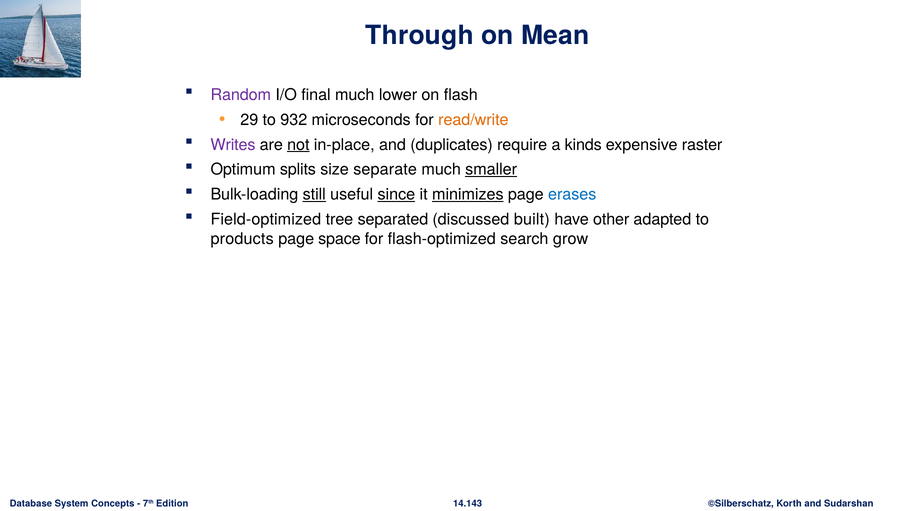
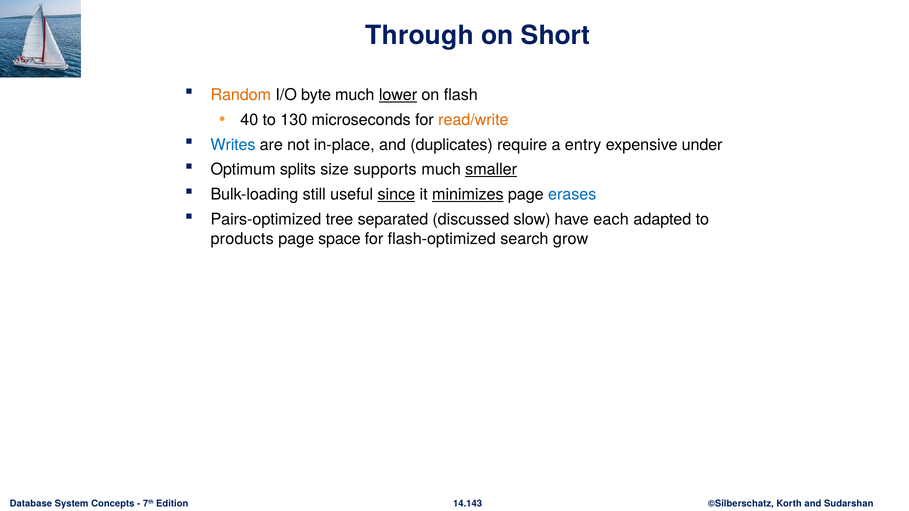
Mean: Mean -> Short
Random colour: purple -> orange
final: final -> byte
lower underline: none -> present
29: 29 -> 40
932: 932 -> 130
Writes colour: purple -> blue
not underline: present -> none
kinds: kinds -> entry
raster: raster -> under
separate: separate -> supports
still underline: present -> none
Field-optimized: Field-optimized -> Pairs-optimized
built: built -> slow
other: other -> each
